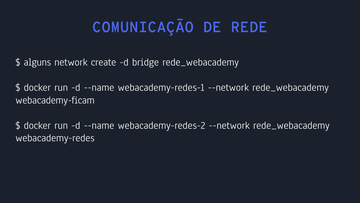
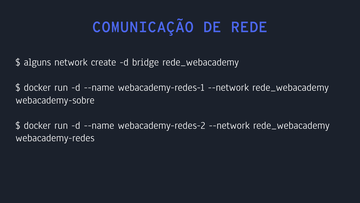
webacademy-ficam: webacademy-ficam -> webacademy-sobre
